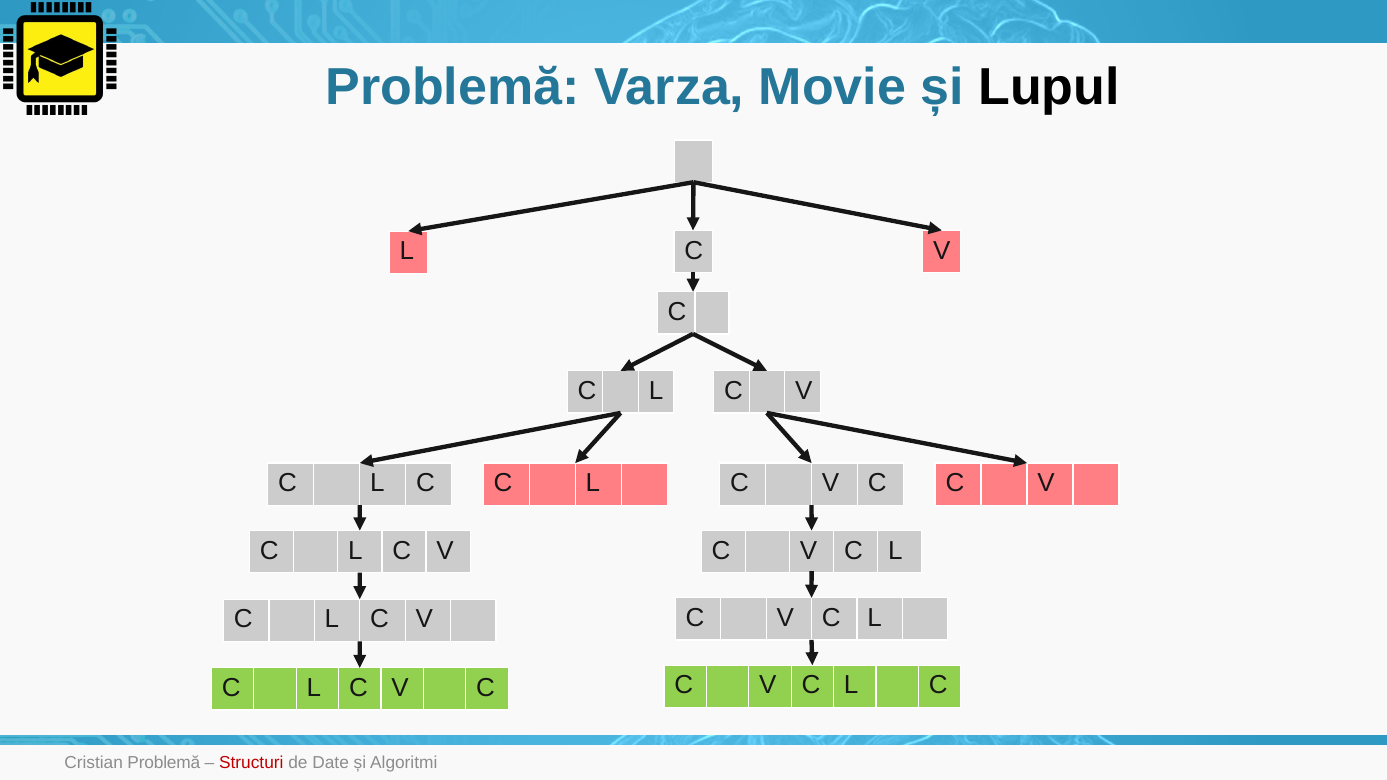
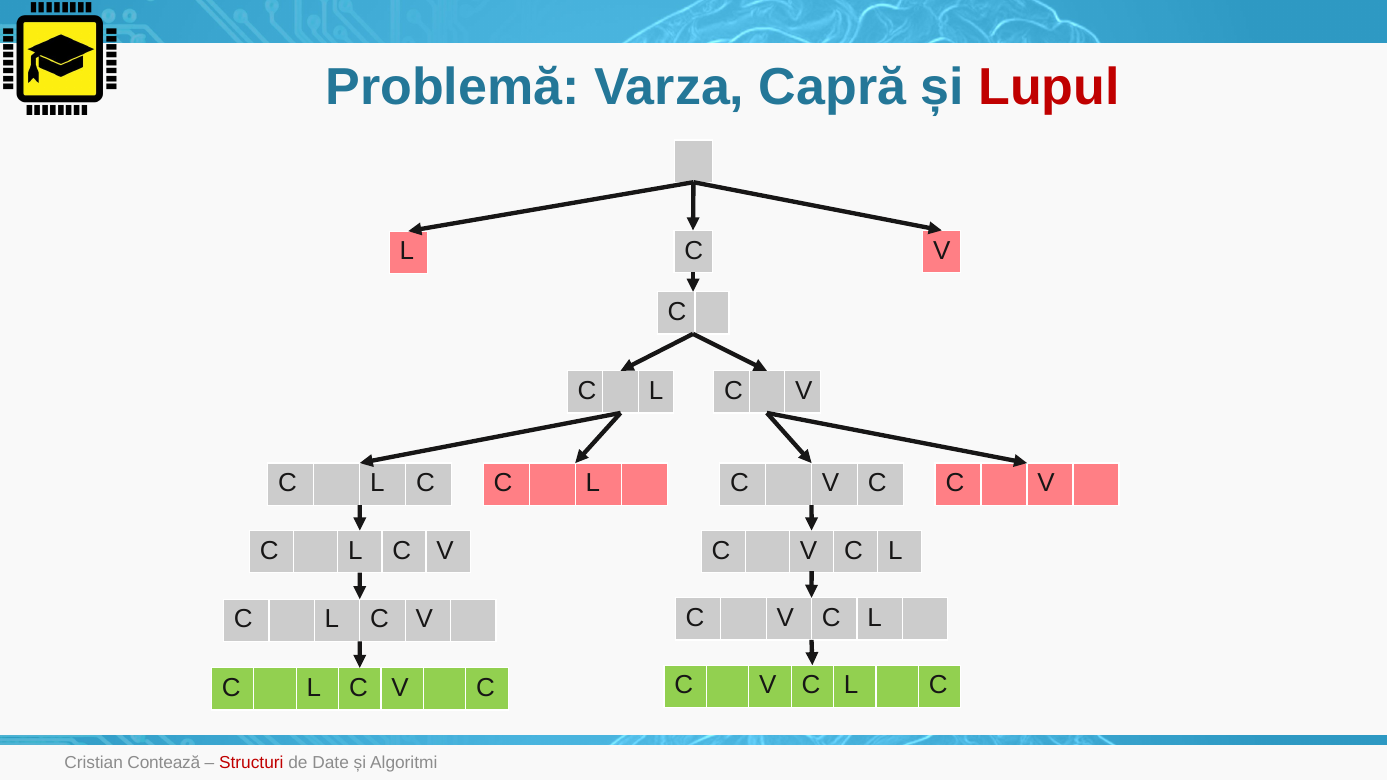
Movie: Movie -> Capră
Lupul colour: black -> red
Cristian Problemă: Problemă -> Contează
